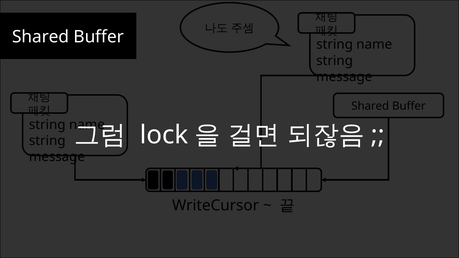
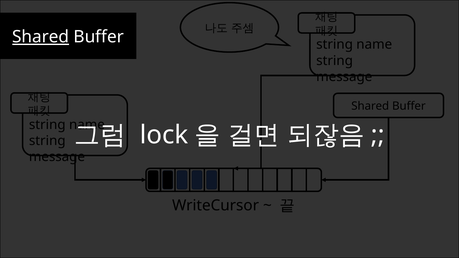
Shared at (41, 37) underline: none -> present
